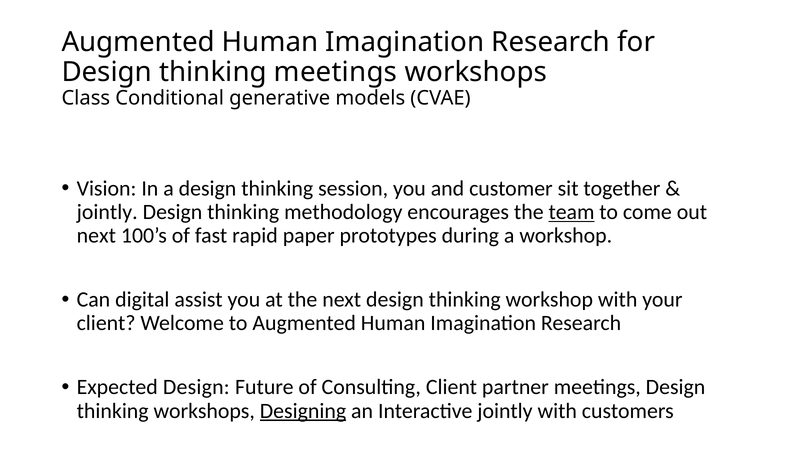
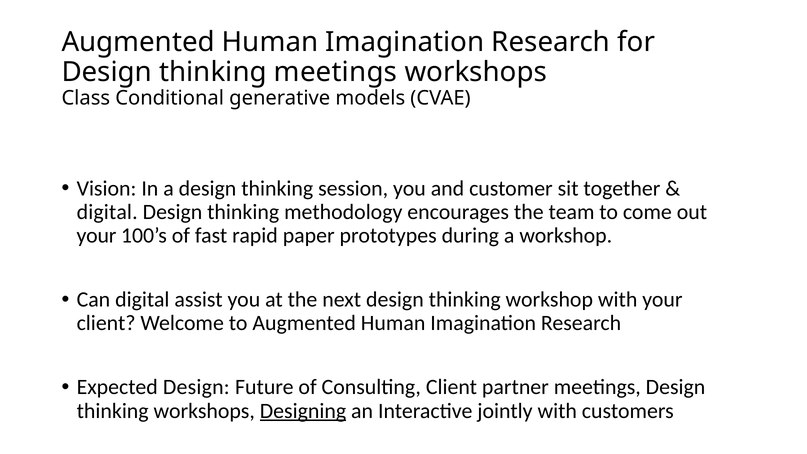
jointly at (107, 212): jointly -> digital
team underline: present -> none
next at (96, 236): next -> your
